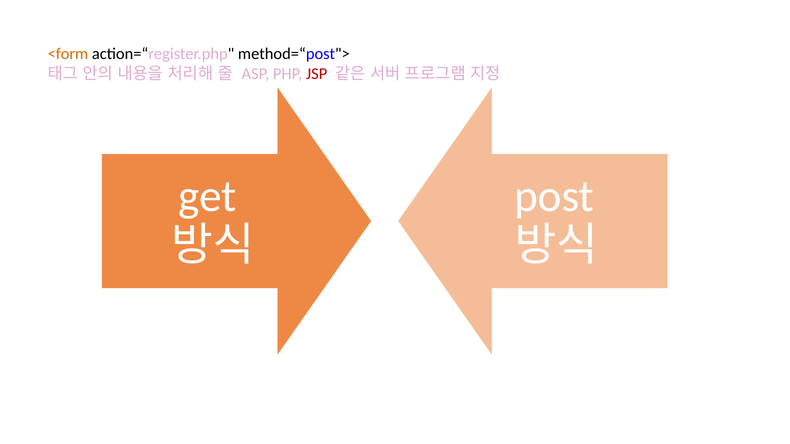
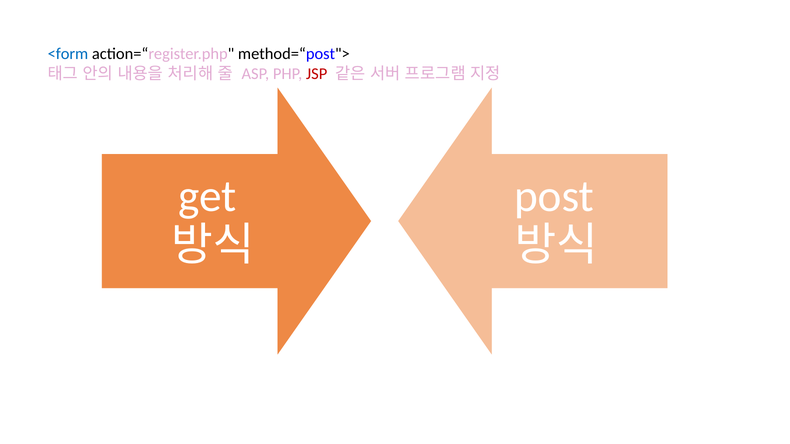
<form colour: orange -> blue
